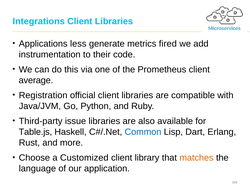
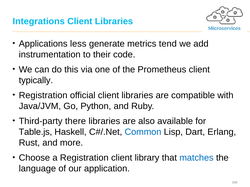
fired: fired -> tend
average: average -> typically
issue: issue -> there
a Customized: Customized -> Registration
matches colour: orange -> blue
